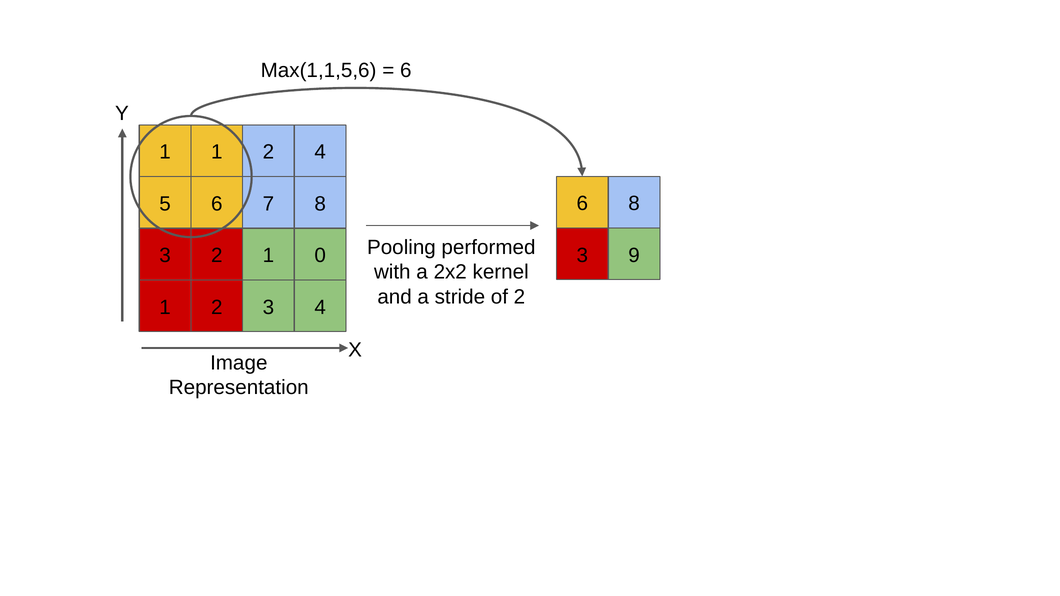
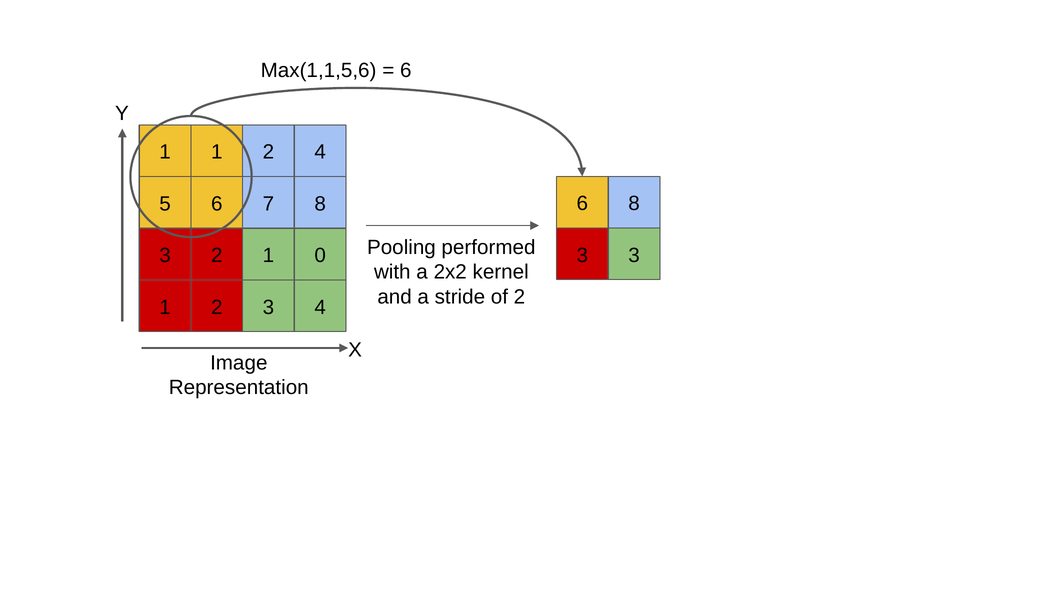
3 9: 9 -> 3
